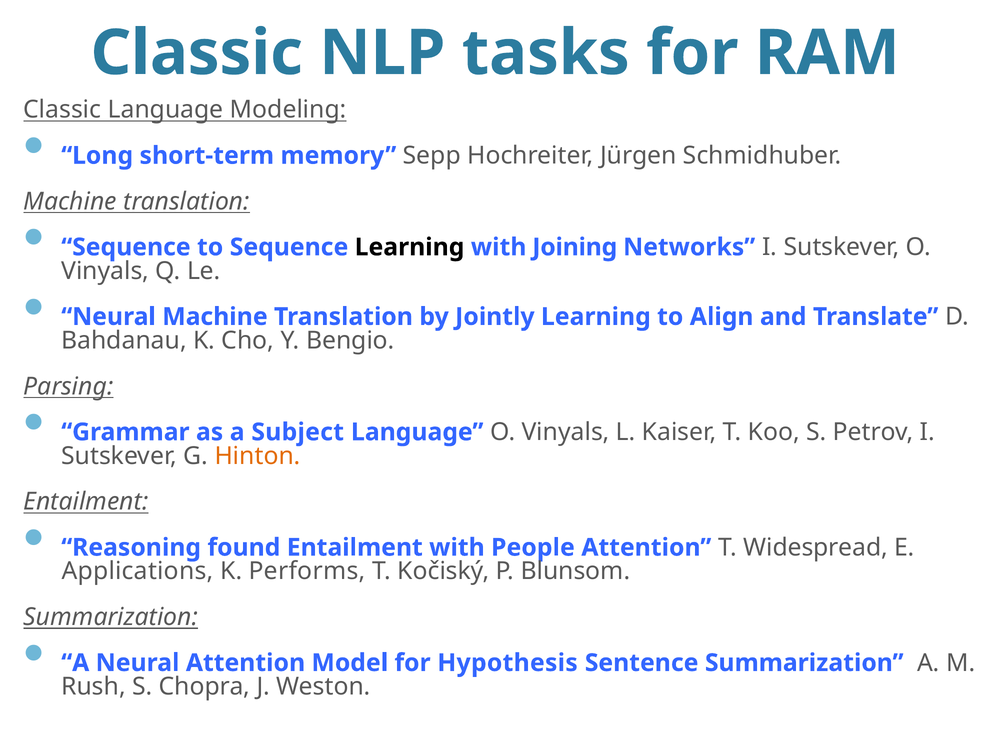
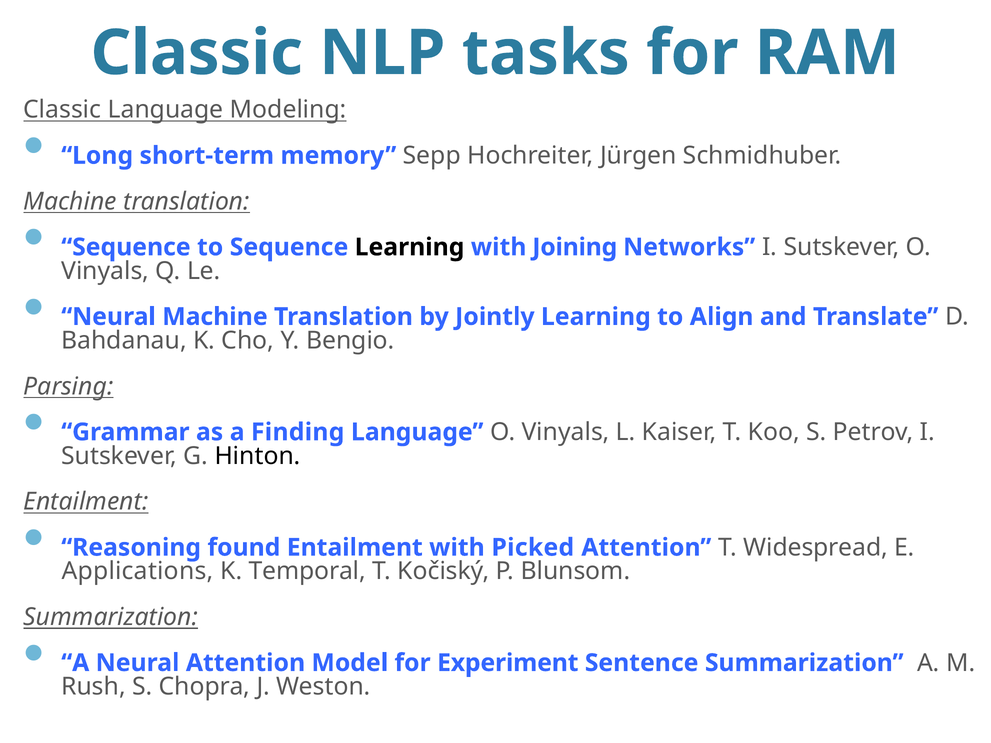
Subject: Subject -> Finding
Hinton colour: orange -> black
People: People -> Picked
Performs: Performs -> Temporal
Hypothesis: Hypothesis -> Experiment
